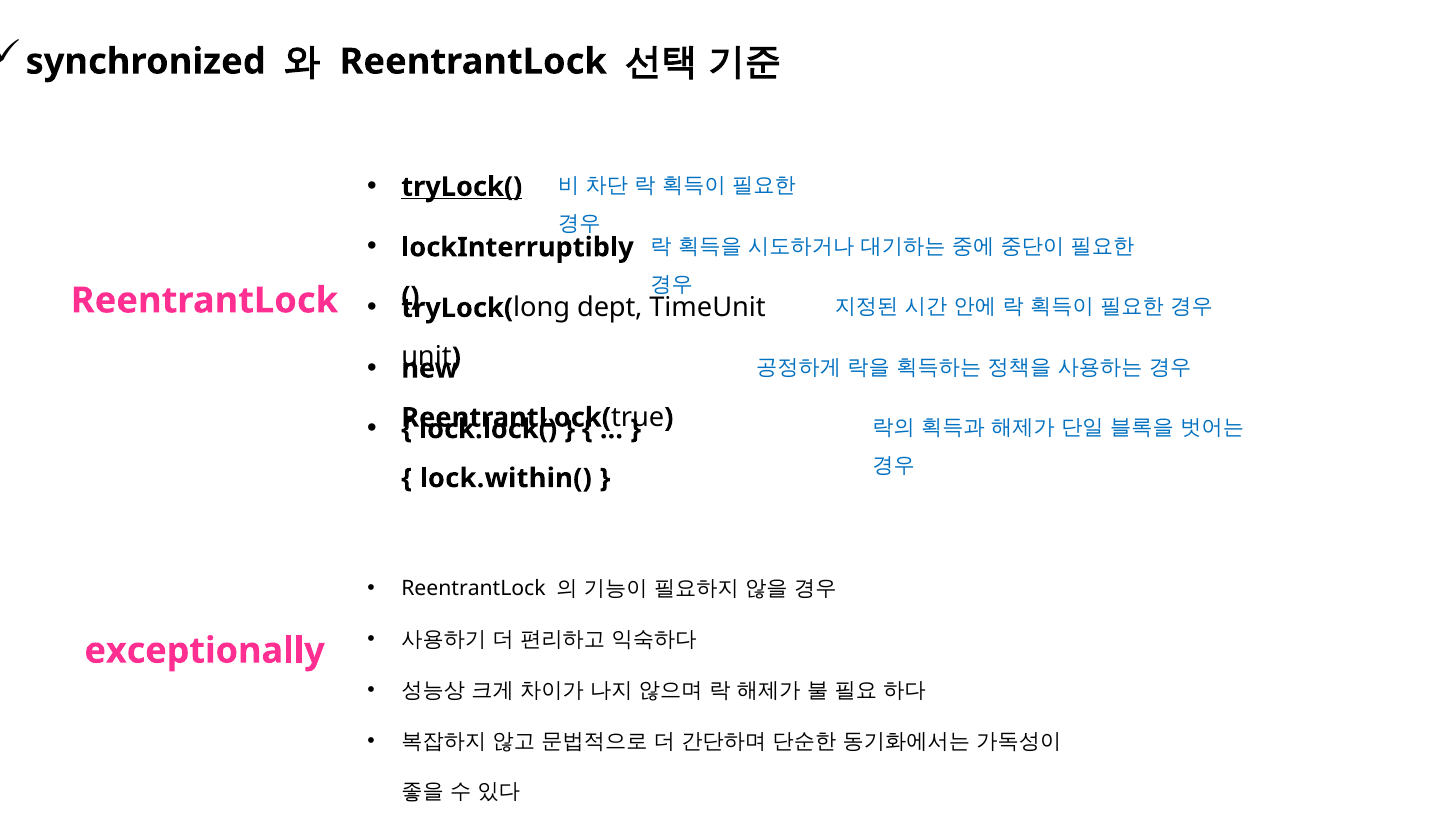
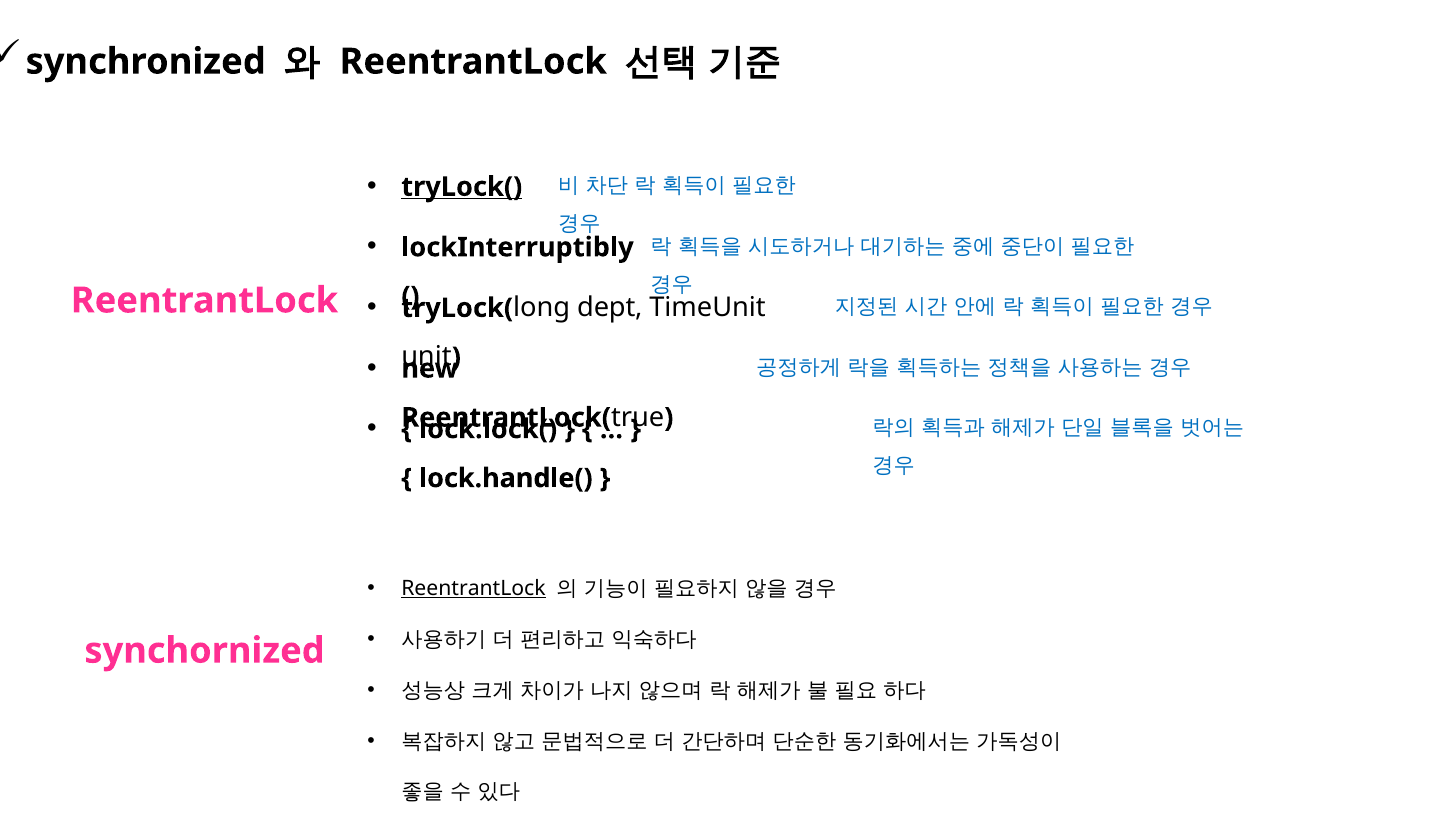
lock.within(: lock.within( -> lock.handle(
ReentrantLock at (474, 589) underline: none -> present
exceptionally: exceptionally -> synchornized
